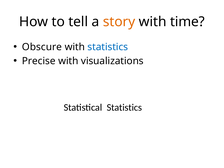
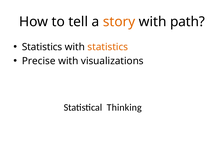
time: time -> path
Obscure at (42, 47): Obscure -> Statistics
statistics at (108, 47) colour: blue -> orange
Statistical Statistics: Statistics -> Thinking
